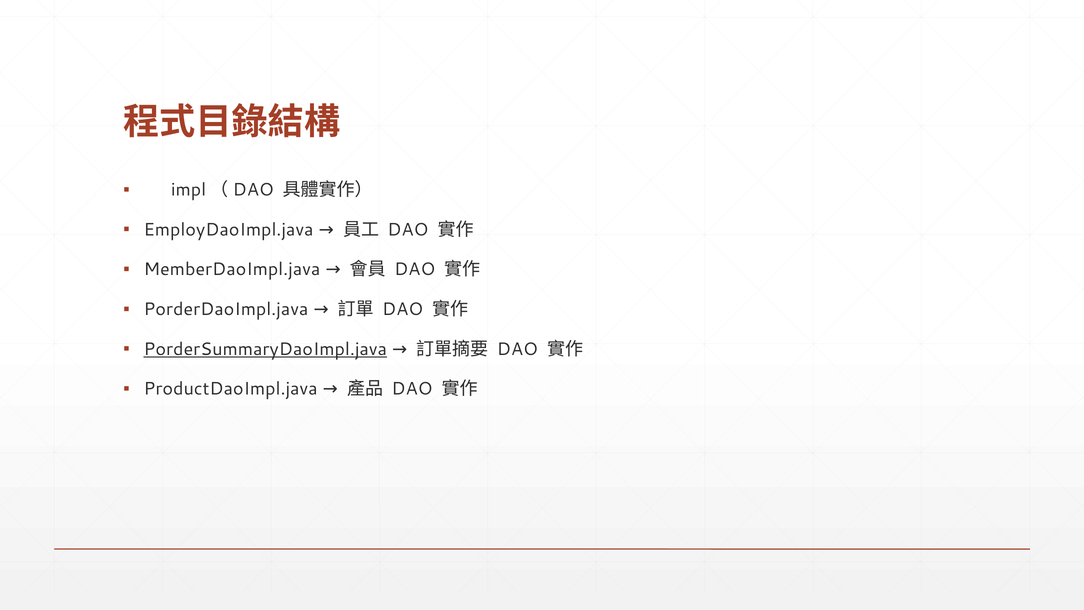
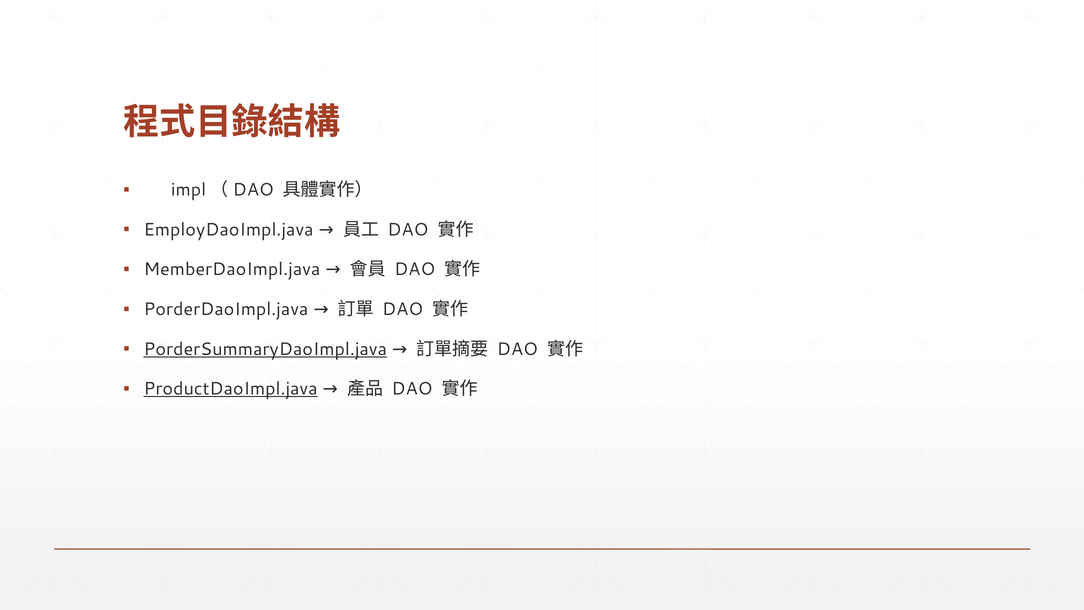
ProductDaoImpl.java underline: none -> present
